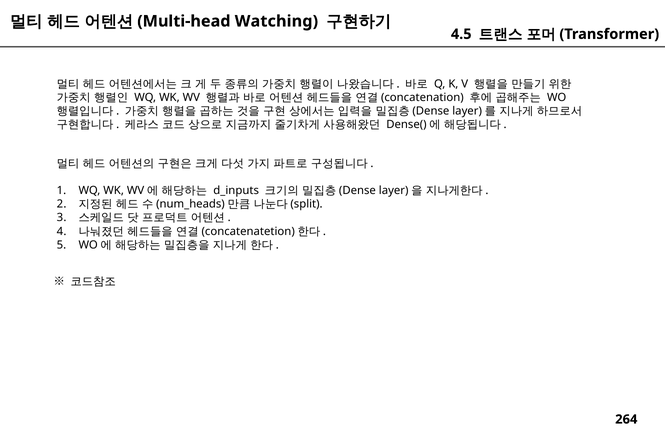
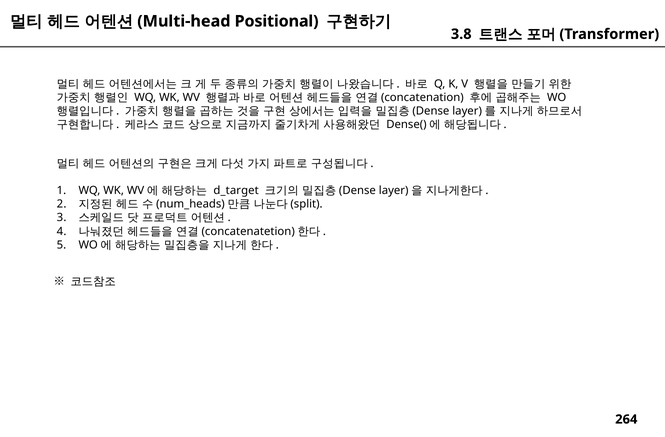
Watching: Watching -> Positional
4.5: 4.5 -> 3.8
d_inputs: d_inputs -> d_target
